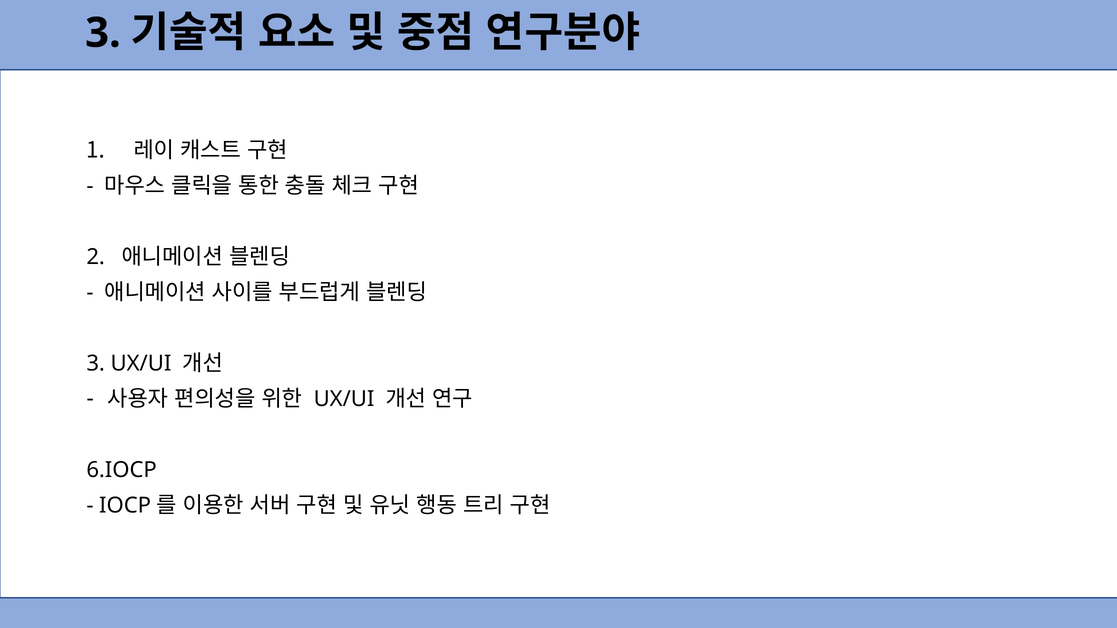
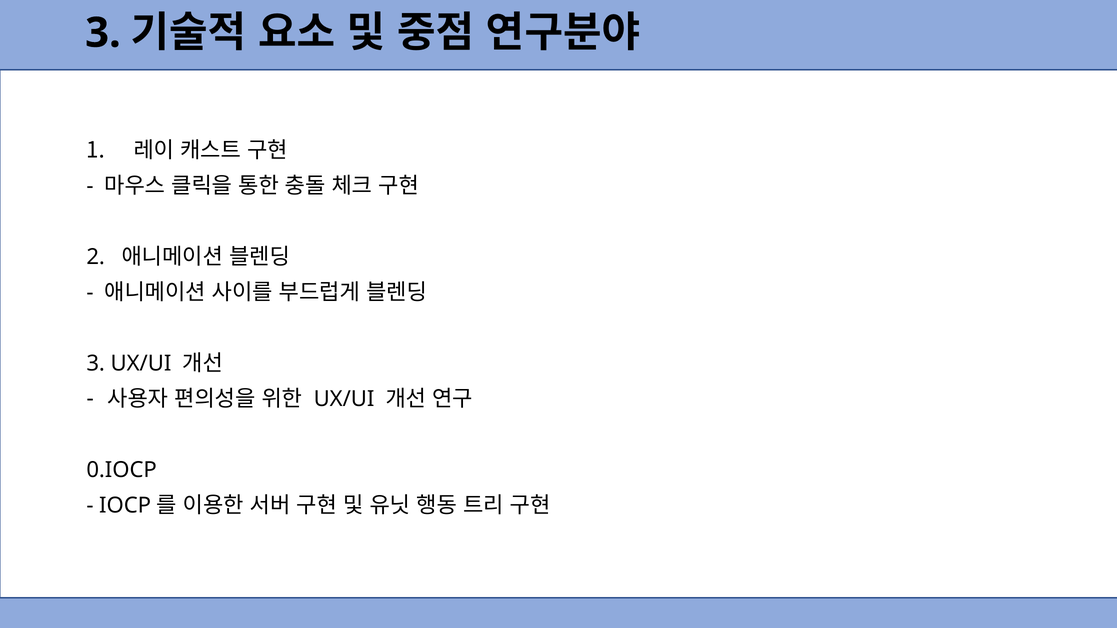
6.IOCP: 6.IOCP -> 0.IOCP
